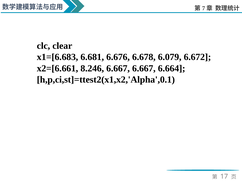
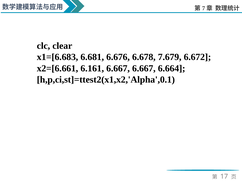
6.079: 6.079 -> 7.679
8.246: 8.246 -> 6.161
